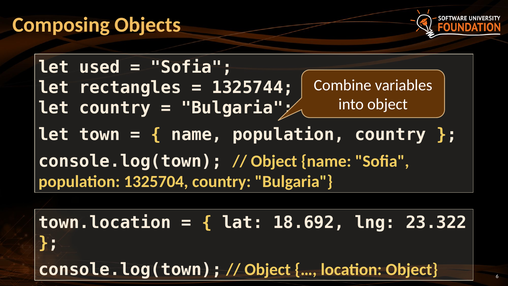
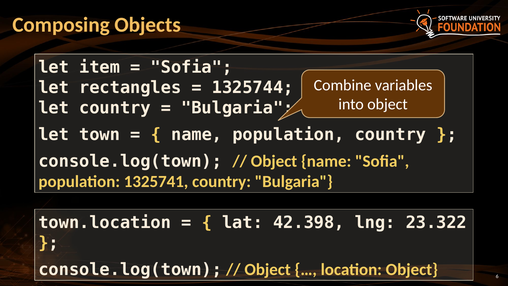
used: used -> item
1325704: 1325704 -> 1325741
18.692: 18.692 -> 42.398
